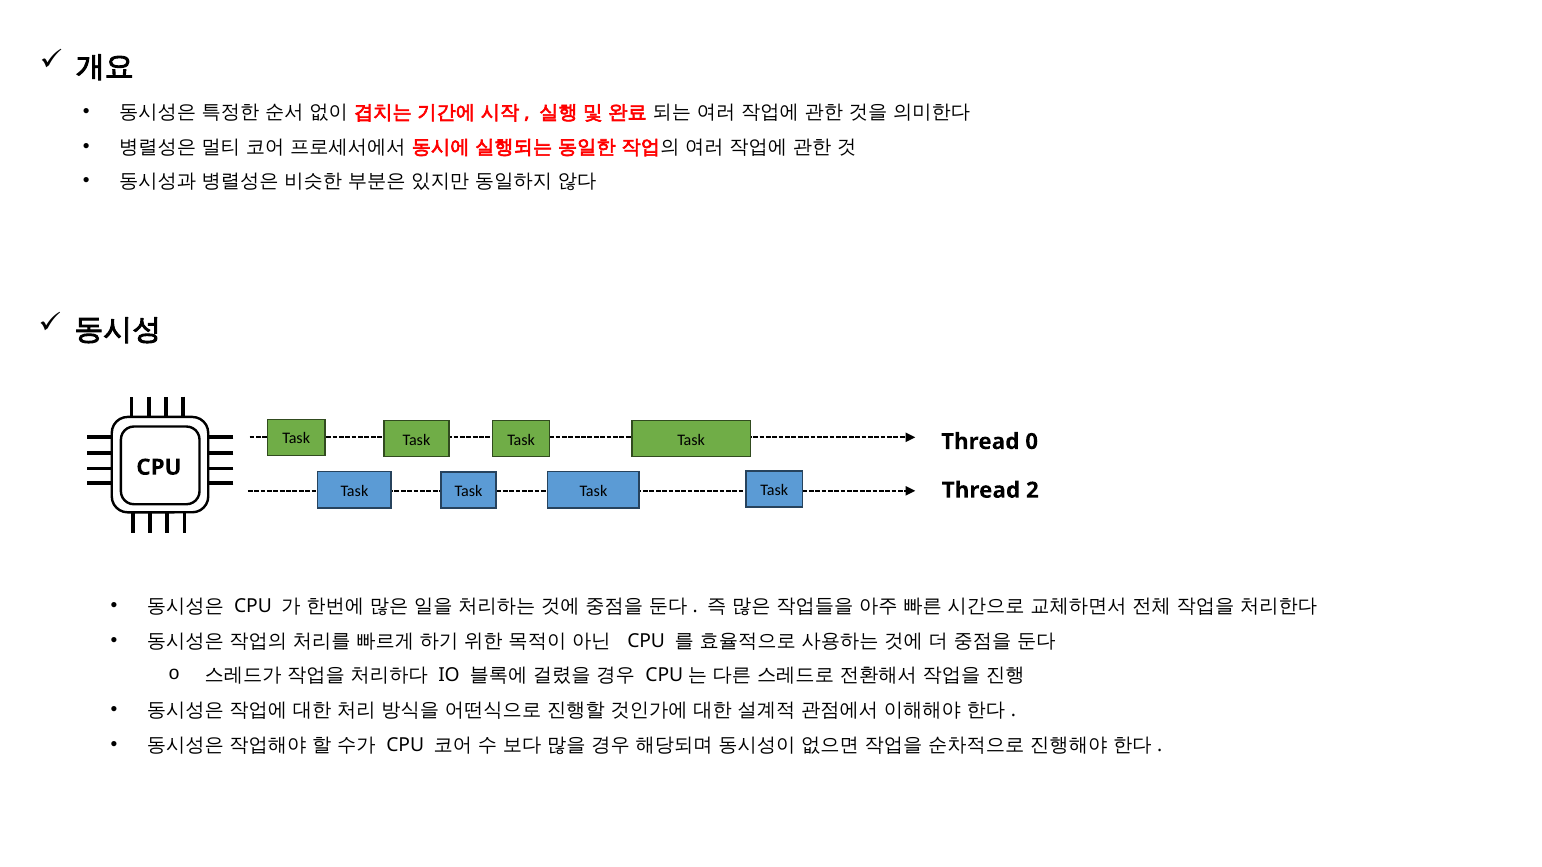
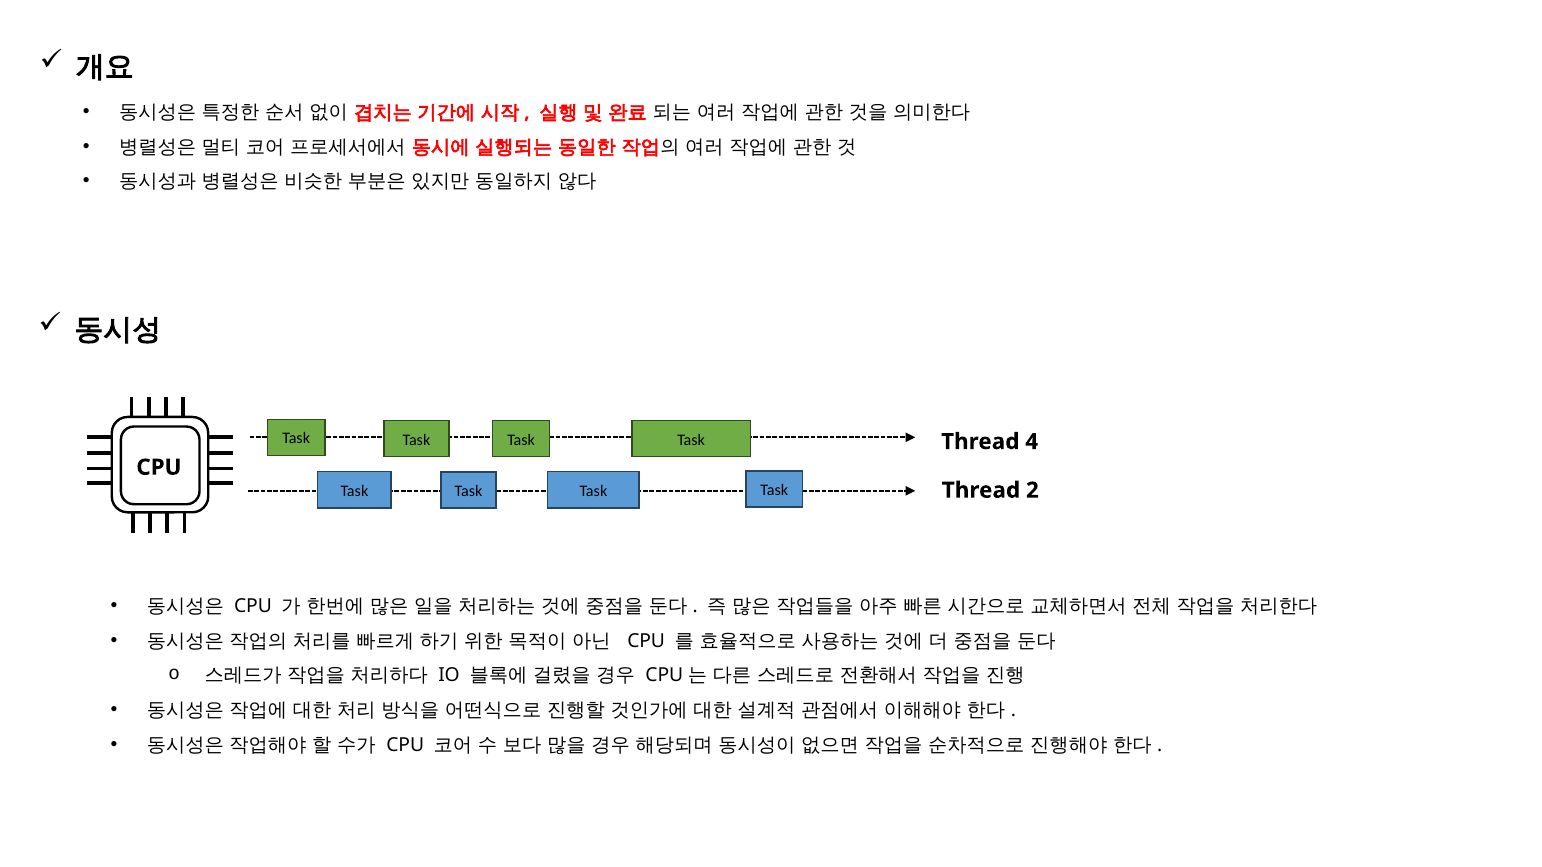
0: 0 -> 4
